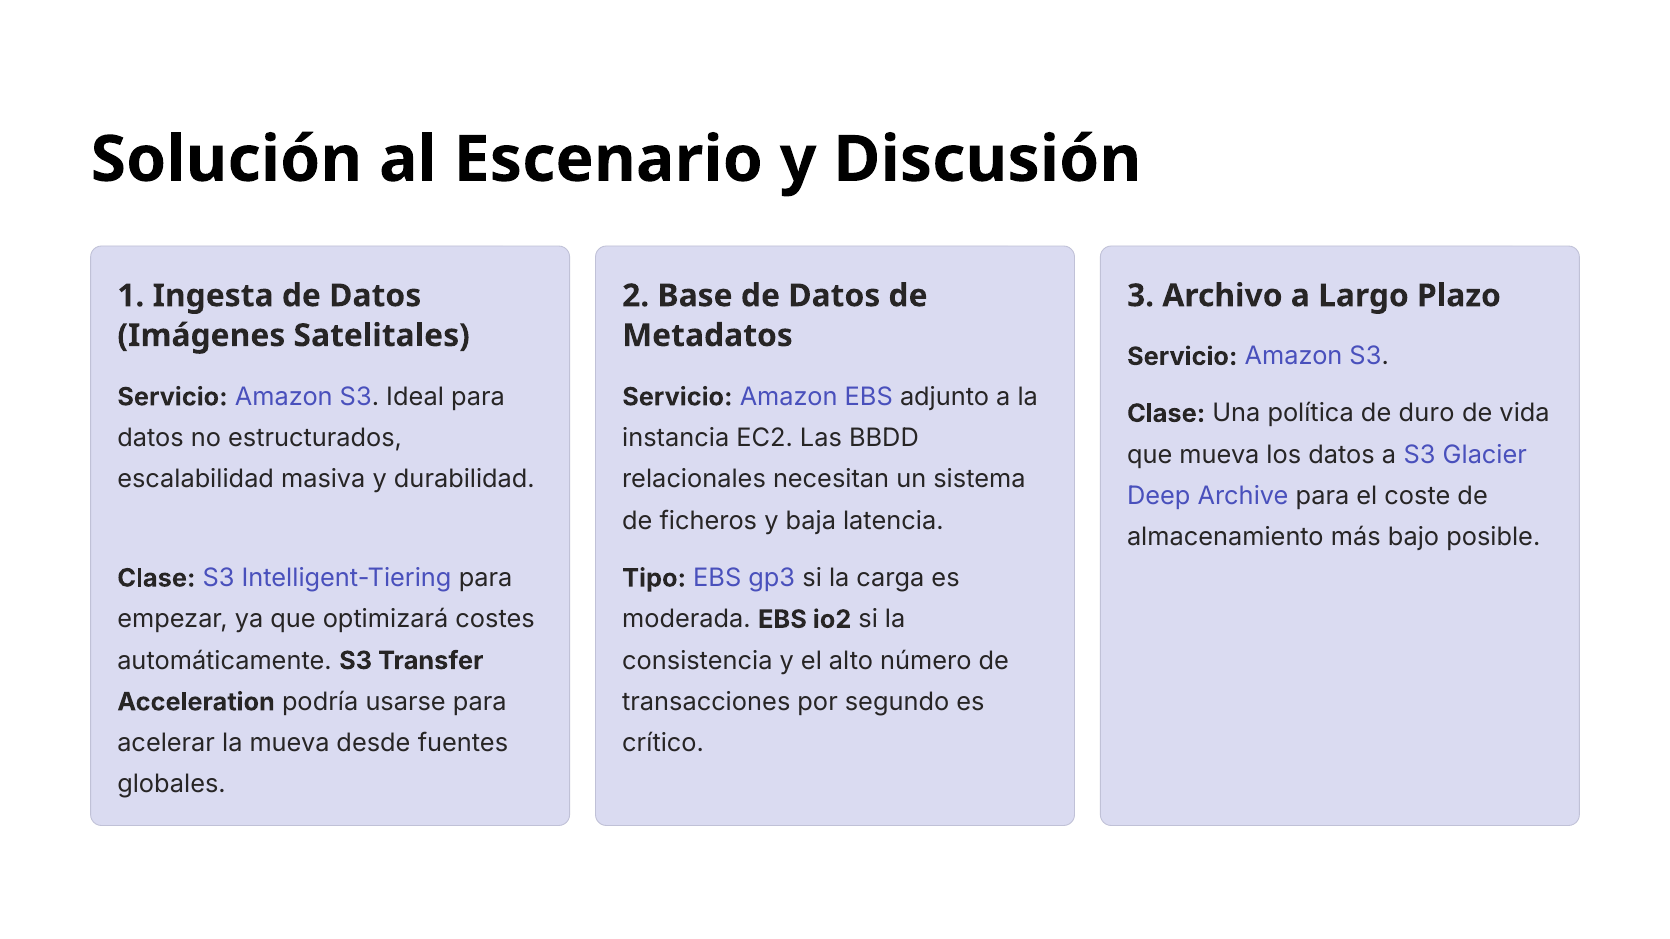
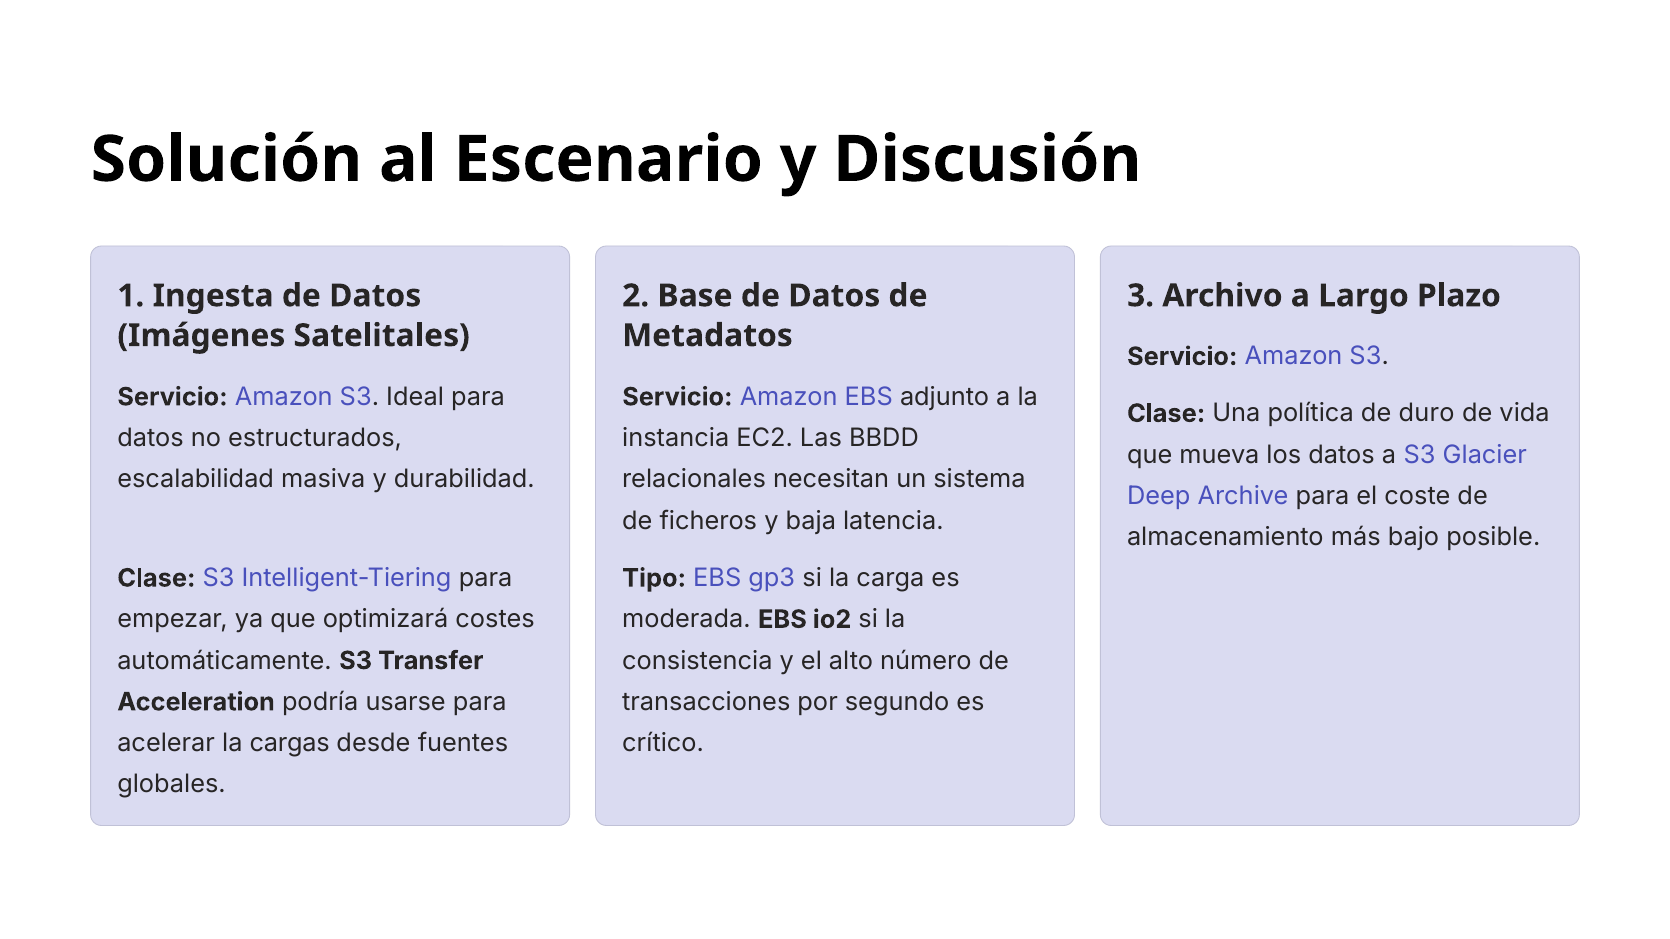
la mueva: mueva -> cargas
